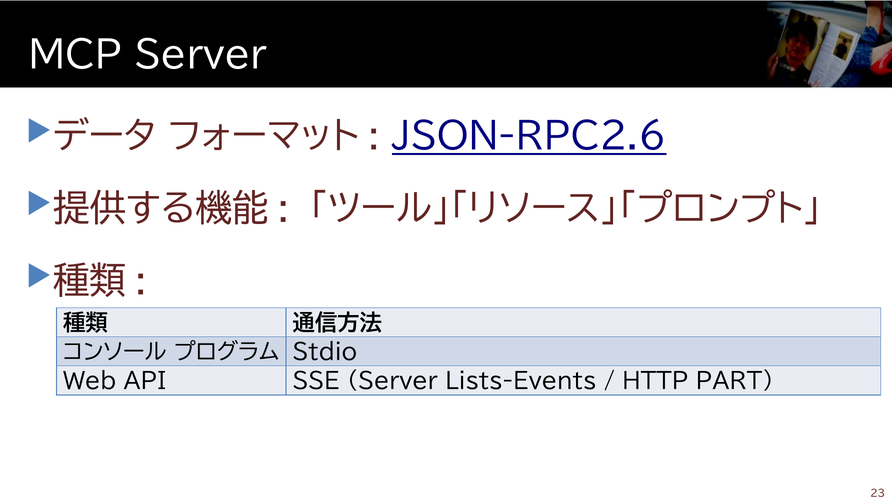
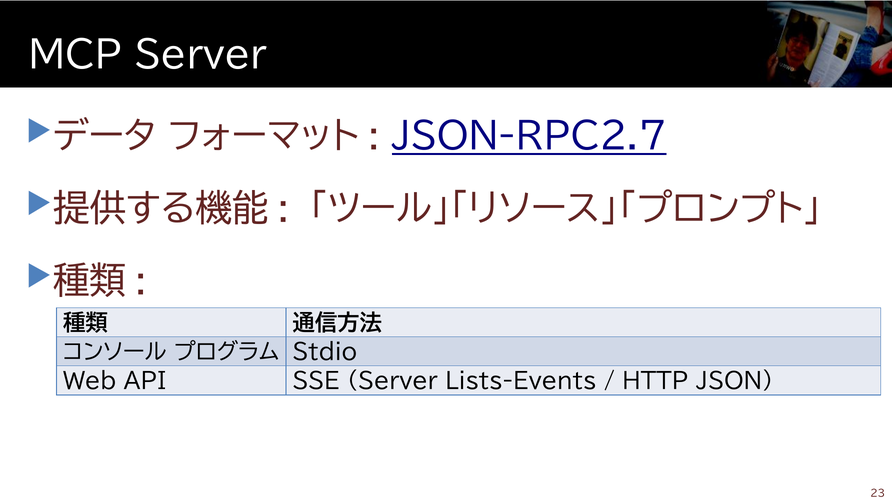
JSON-RPC2.6: JSON-RPC2.6 -> JSON-RPC2.7
PART: PART -> JSON
